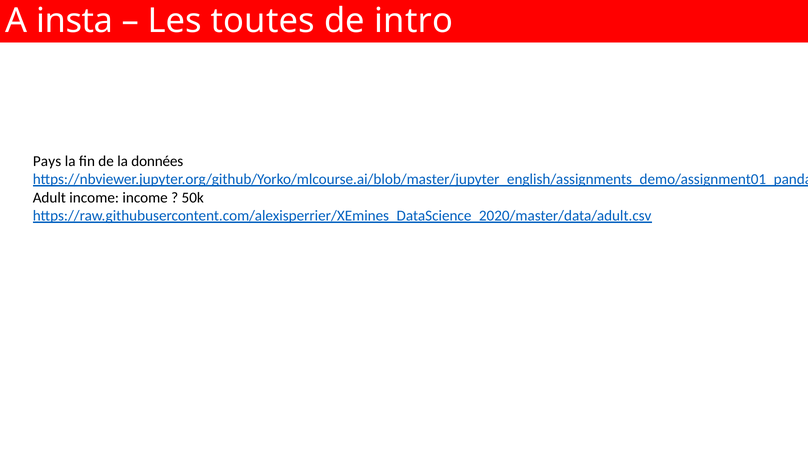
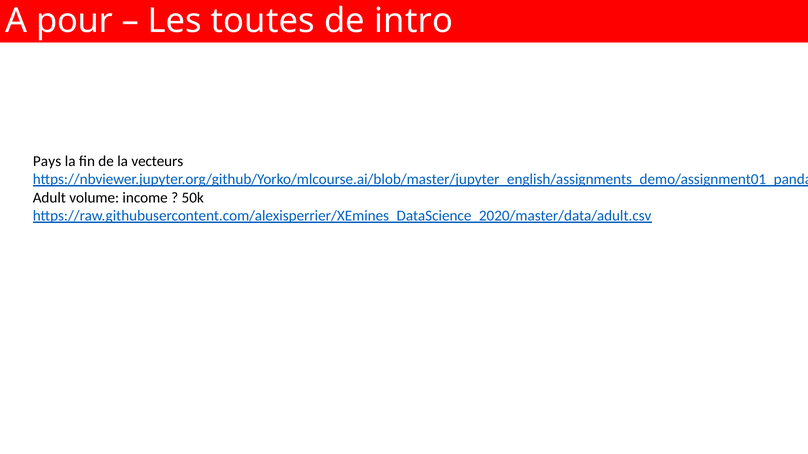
insta: insta -> pour
données: données -> vecteurs
Adult income: income -> volume
